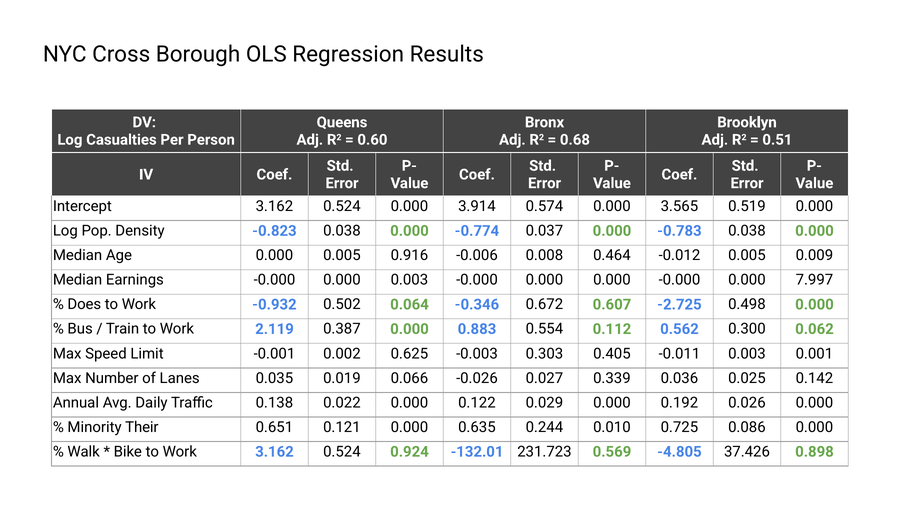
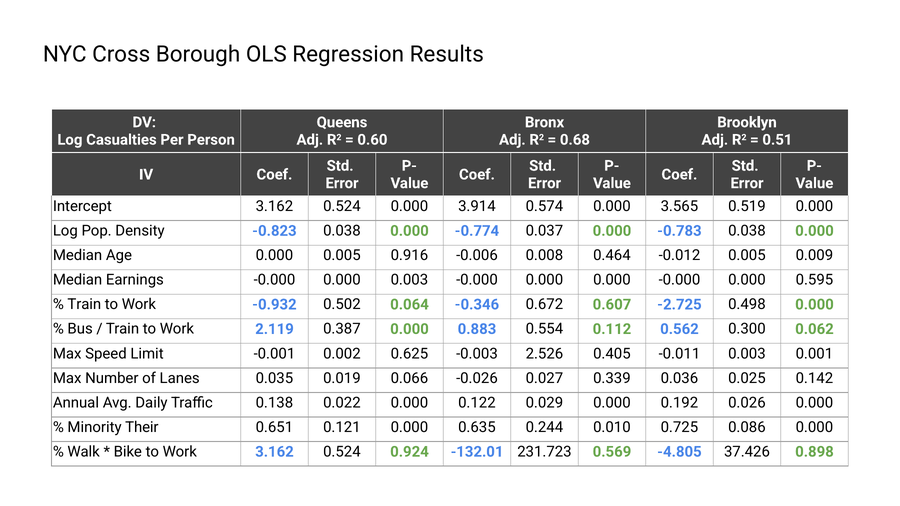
7.997: 7.997 -> 0.595
Does at (84, 305): Does -> Train
0.303: 0.303 -> 2.526
